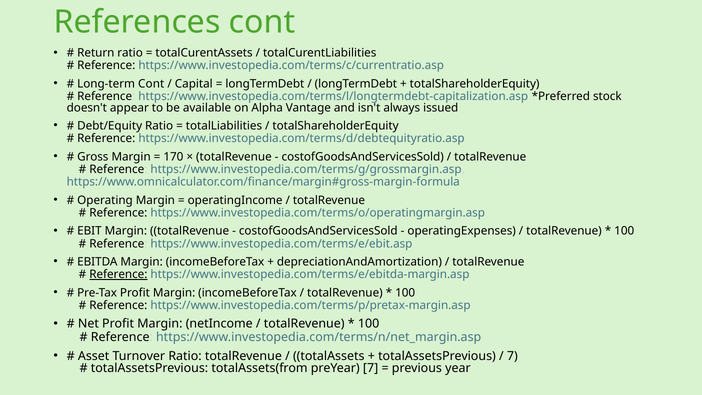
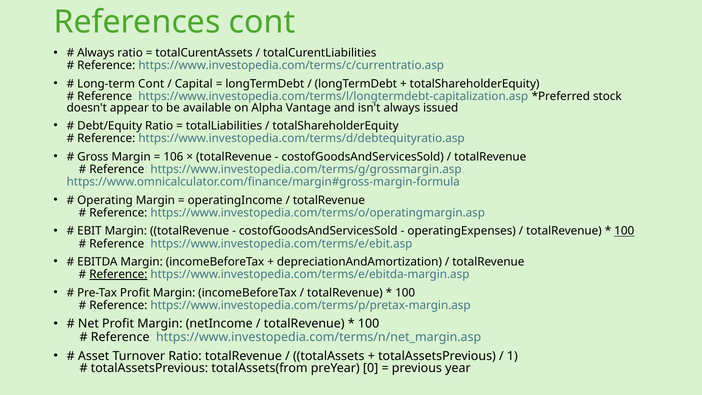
Return at (96, 53): Return -> Always
170: 170 -> 106
100 at (624, 231) underline: none -> present
7 at (512, 356): 7 -> 1
preYear 7: 7 -> 0
